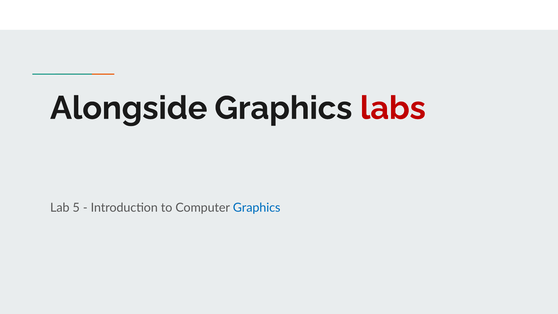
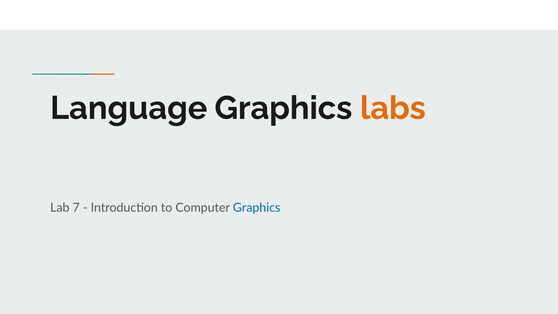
Alongside: Alongside -> Language
labs colour: red -> orange
5: 5 -> 7
